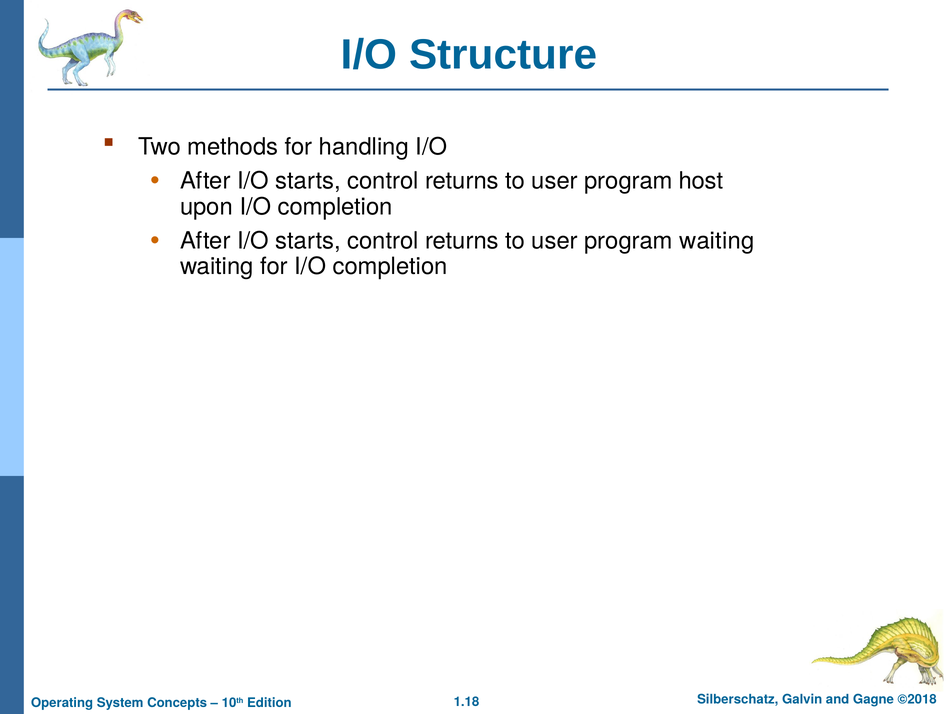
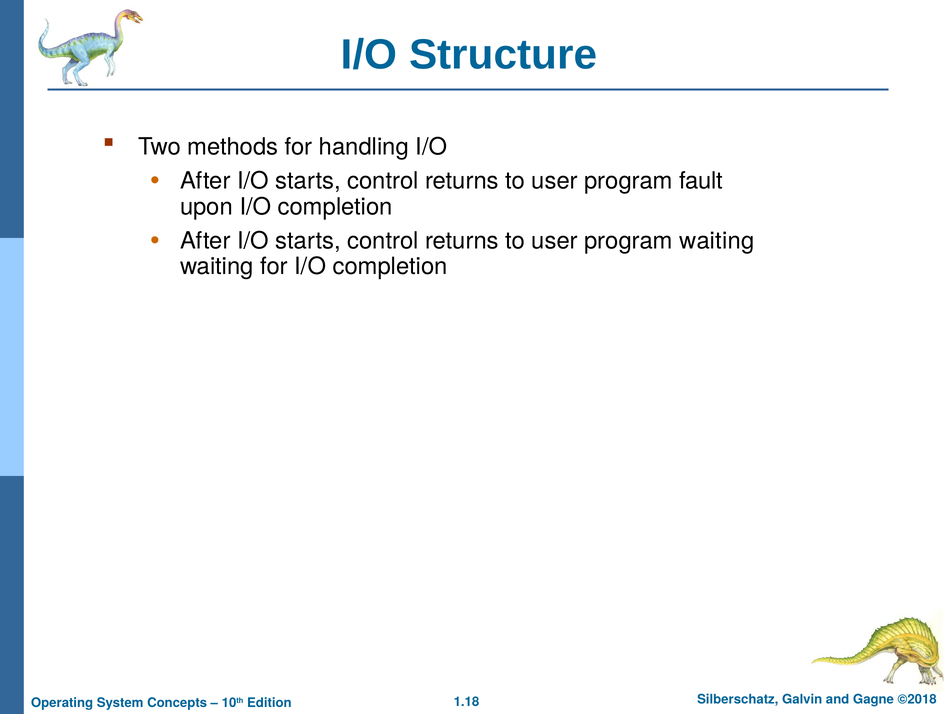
host: host -> fault
